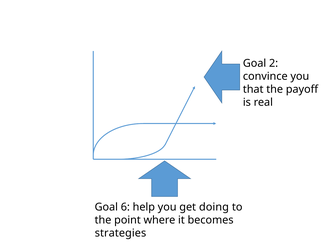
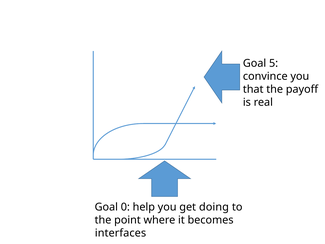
2: 2 -> 5
6: 6 -> 0
strategies: strategies -> interfaces
